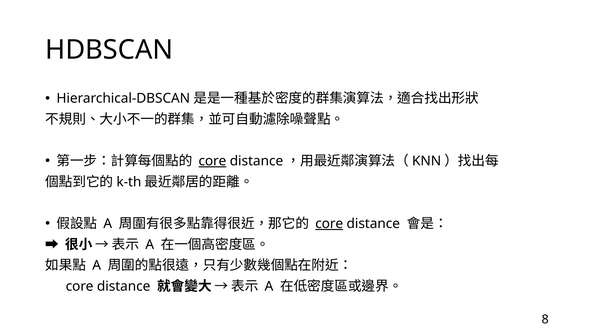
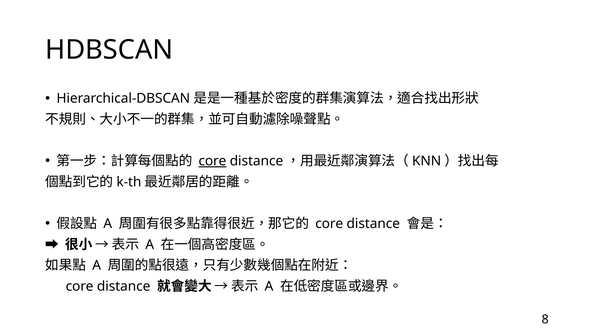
core at (329, 224) underline: present -> none
